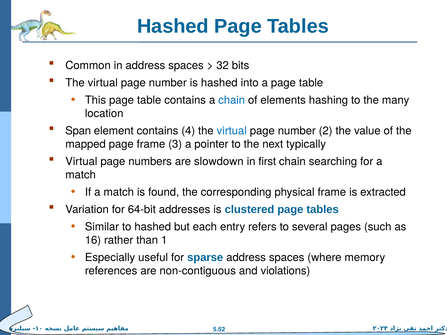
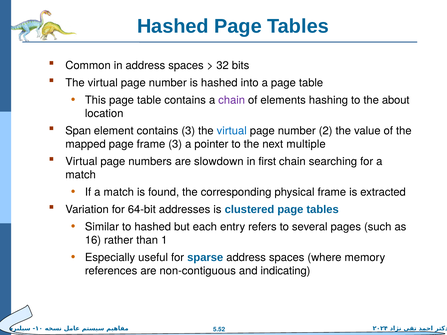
chain at (232, 100) colour: blue -> purple
many: many -> about
contains 4: 4 -> 3
typically: typically -> multiple
violations: violations -> indicating
